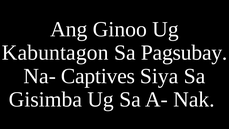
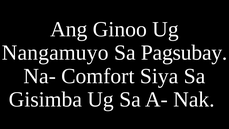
Kabuntagon: Kabuntagon -> Nangamuyo
Captives: Captives -> Comfort
